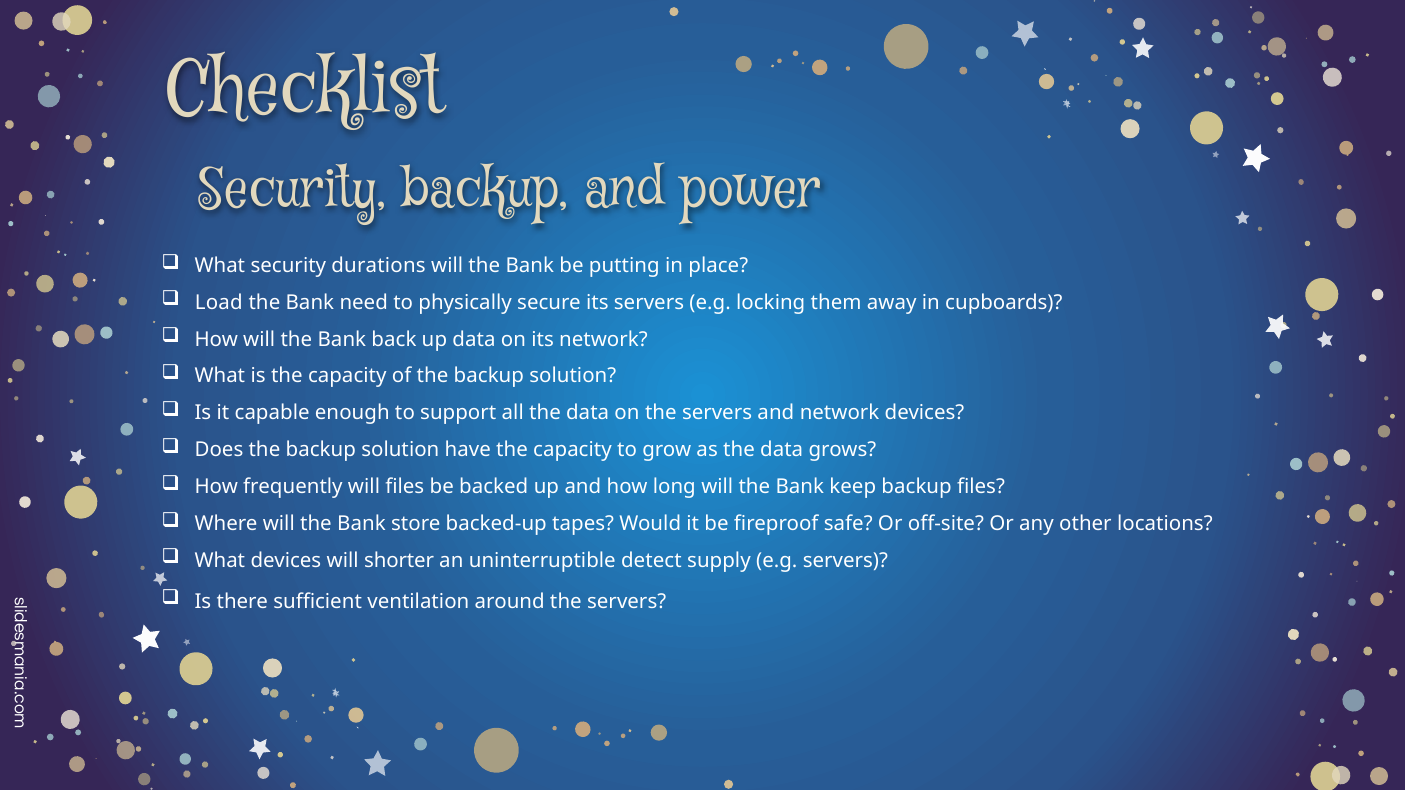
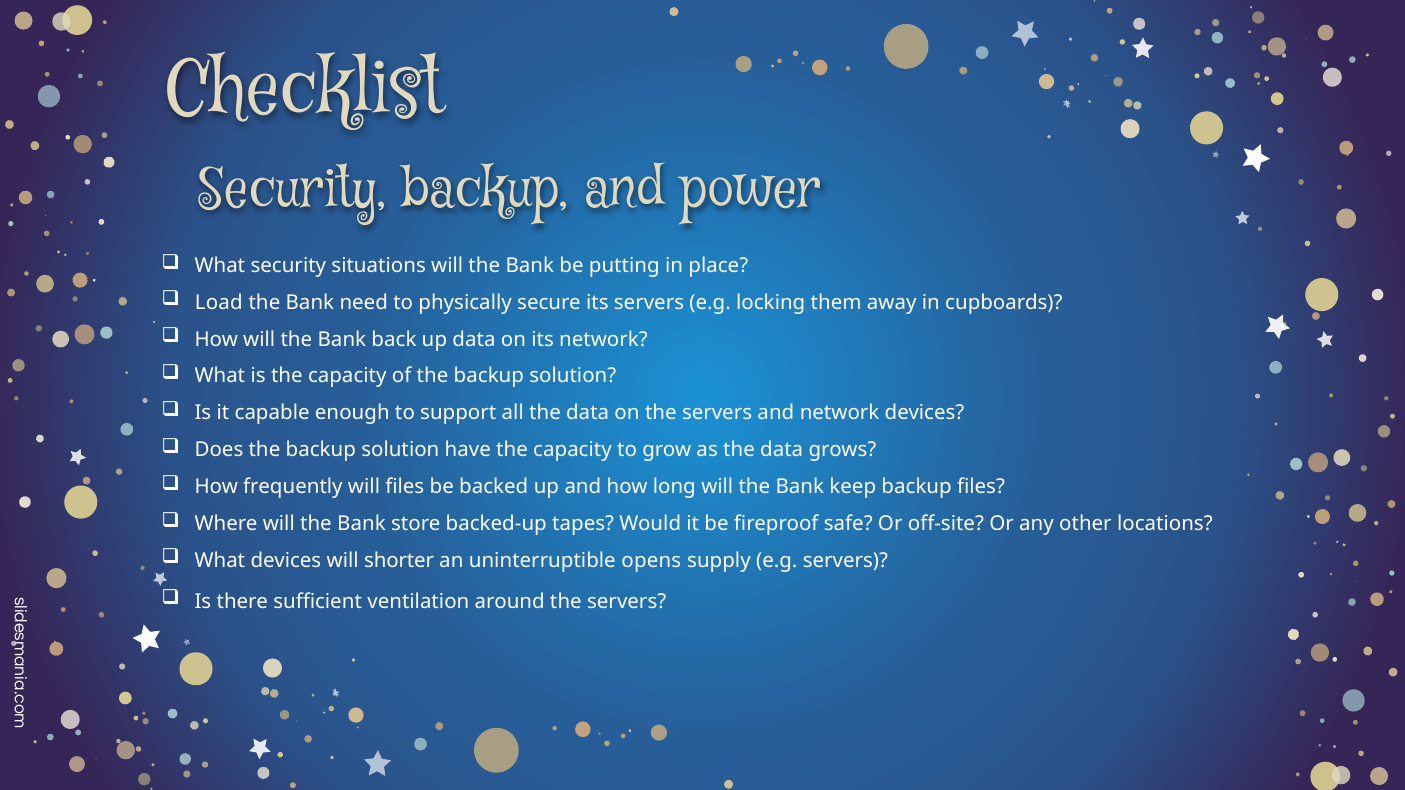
durations: durations -> situations
detect: detect -> opens
